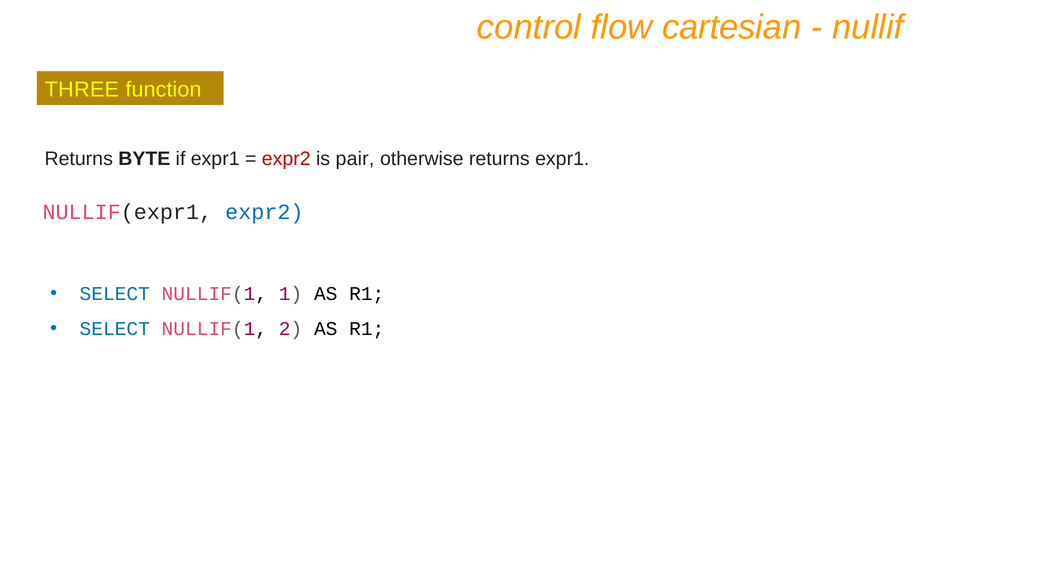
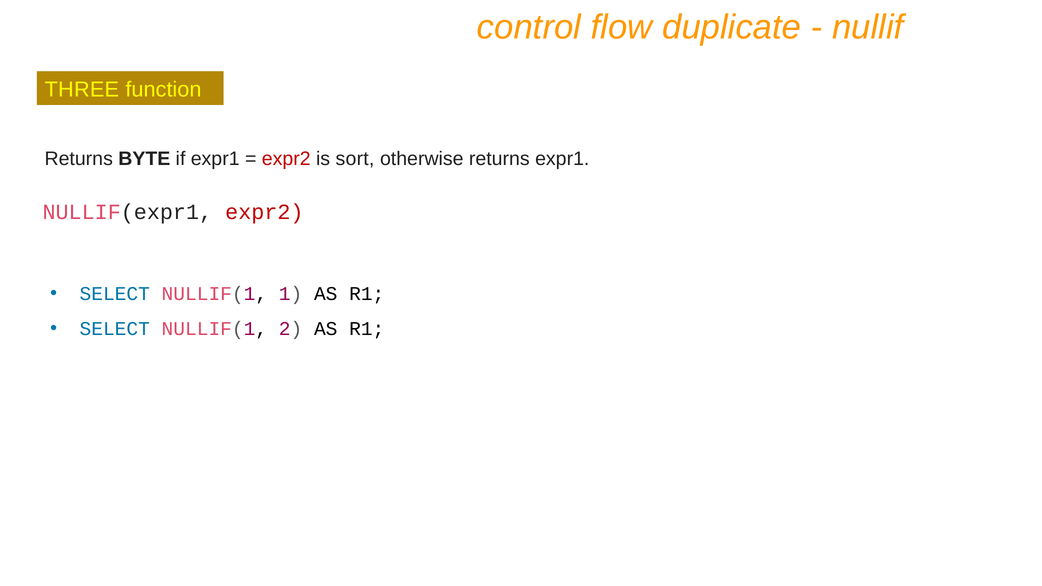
cartesian: cartesian -> duplicate
pair: pair -> sort
expr2 at (264, 212) colour: blue -> red
